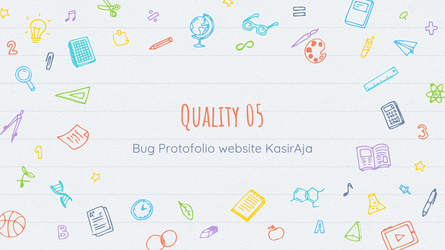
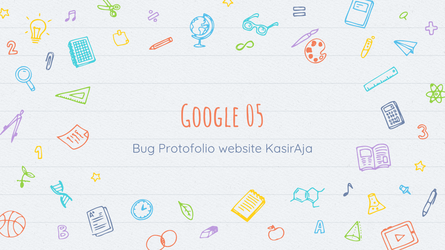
Quality: Quality -> Google
